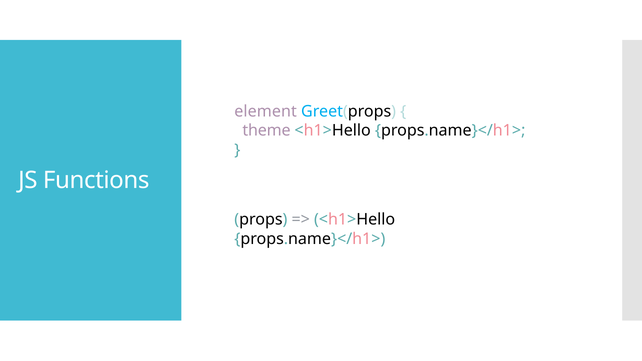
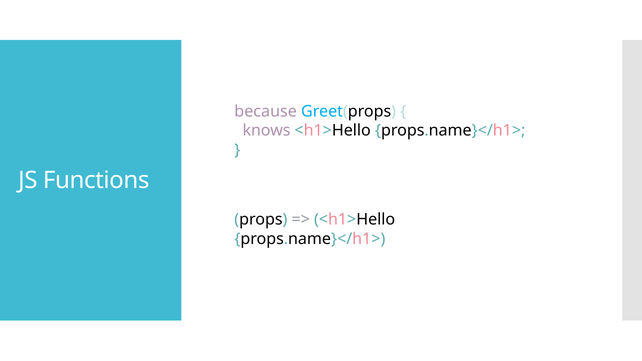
element: element -> because
theme: theme -> knows
